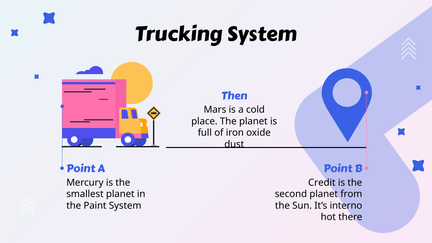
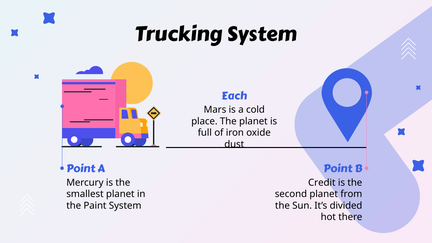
Then: Then -> Each
interno: interno -> divided
